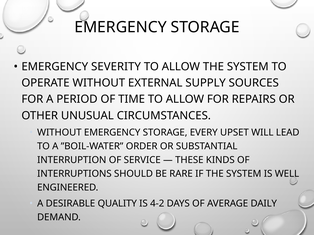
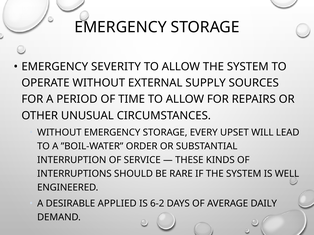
QUALITY: QUALITY -> APPLIED
4-2: 4-2 -> 6-2
